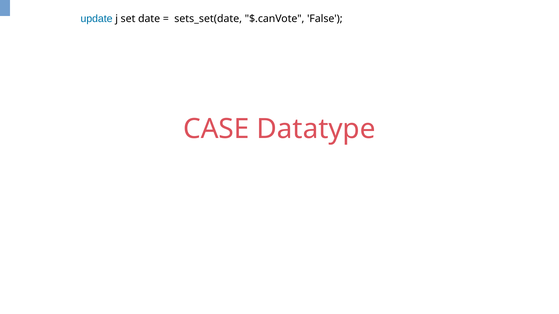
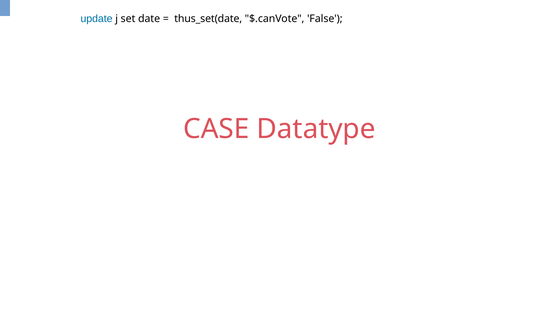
sets_set(date: sets_set(date -> thus_set(date
